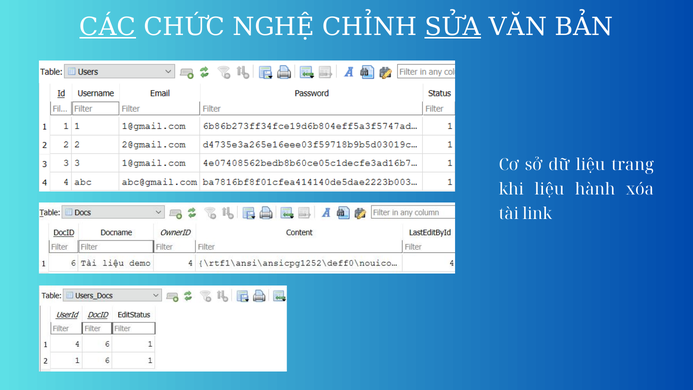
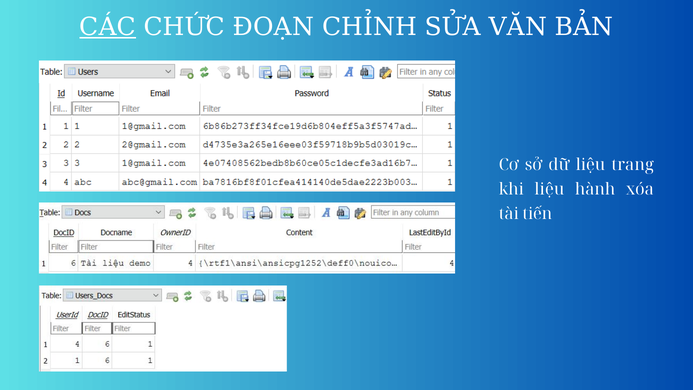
NGHỆ: NGHỆ -> ĐOẠN
SỬA underline: present -> none
link: link -> tiến
